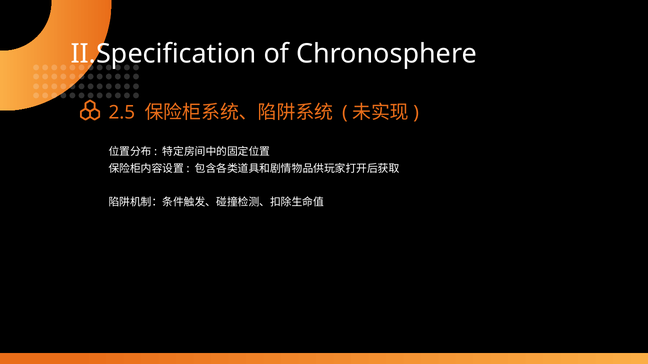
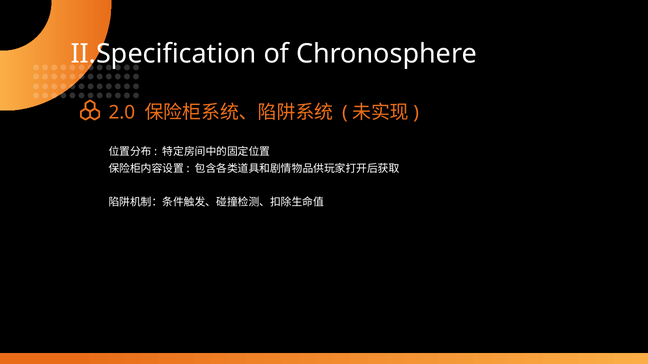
2.5: 2.5 -> 2.0
